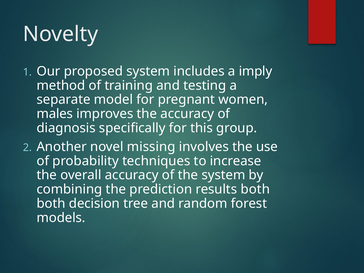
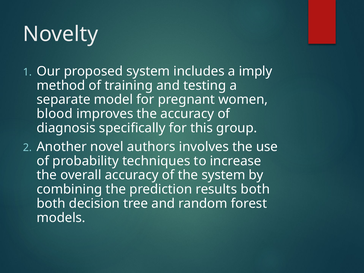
males: males -> blood
missing: missing -> authors
